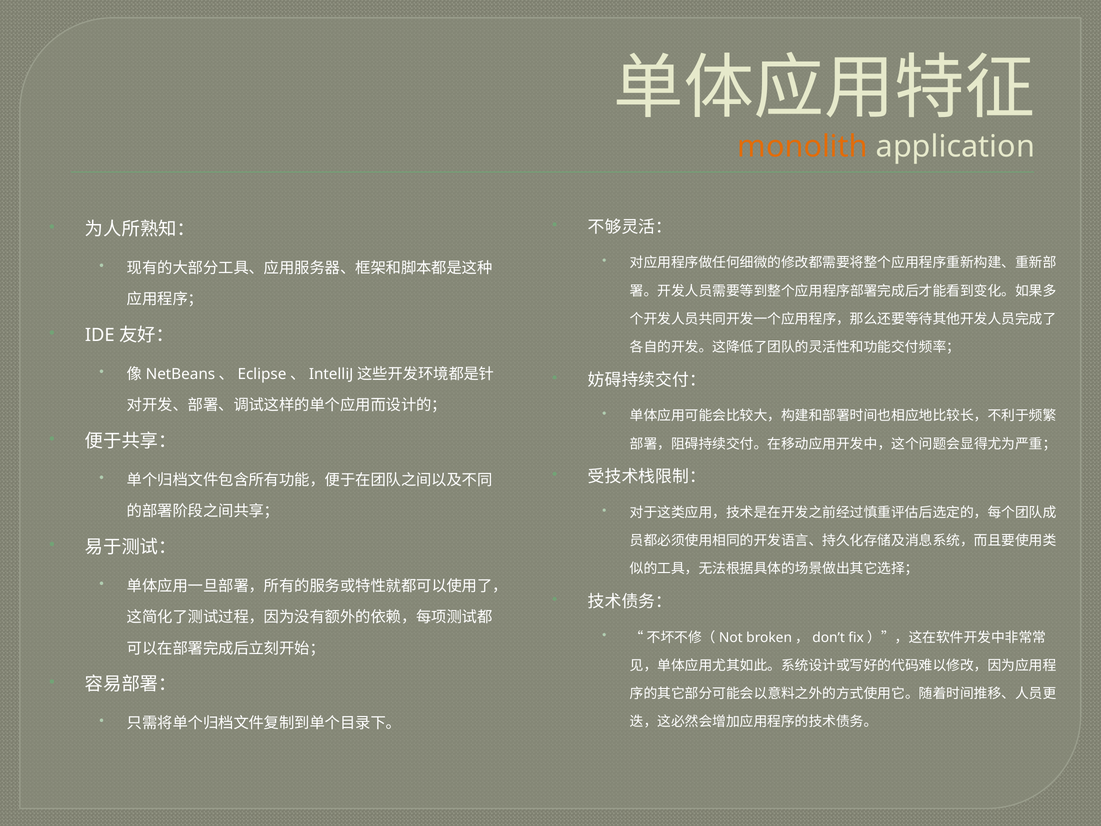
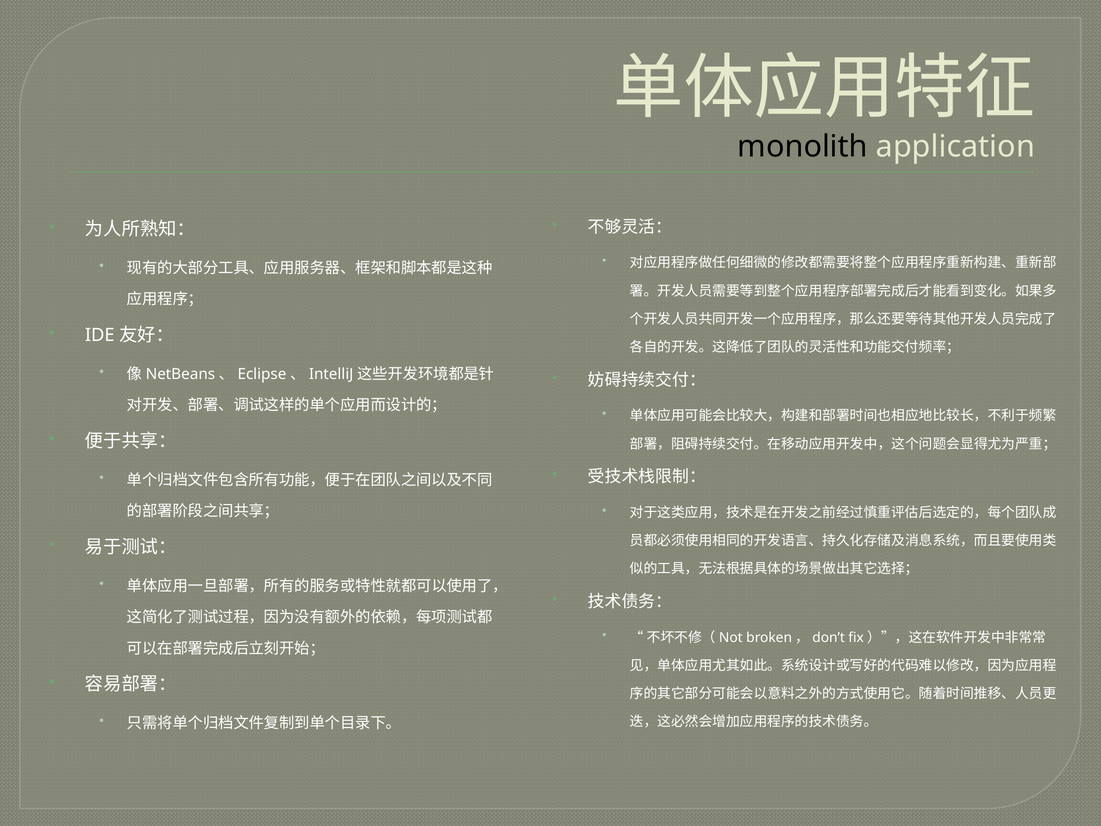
monolith colour: orange -> black
